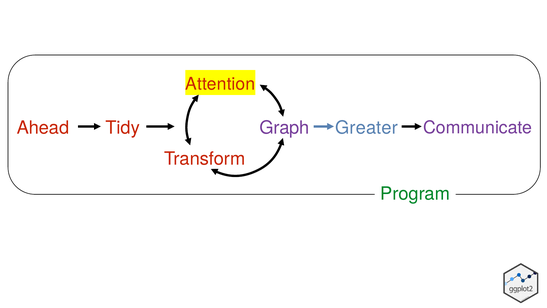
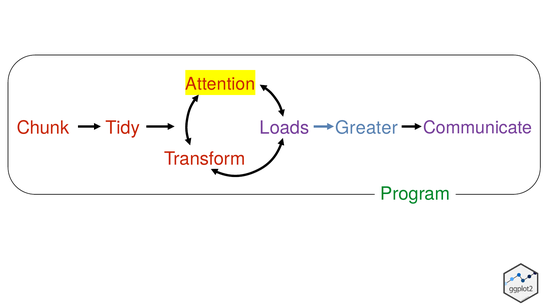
Ahead: Ahead -> Chunk
Graph: Graph -> Loads
